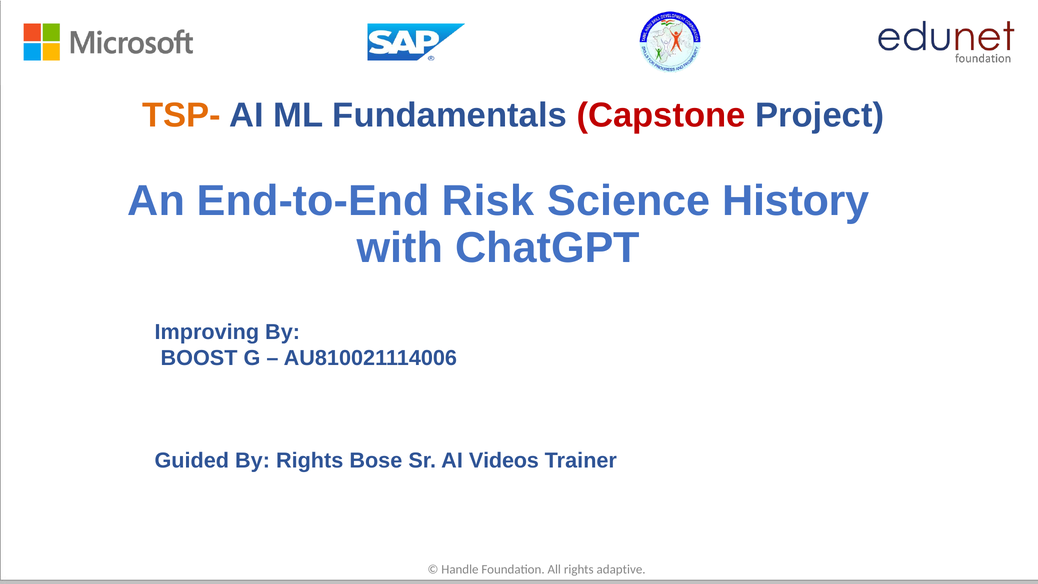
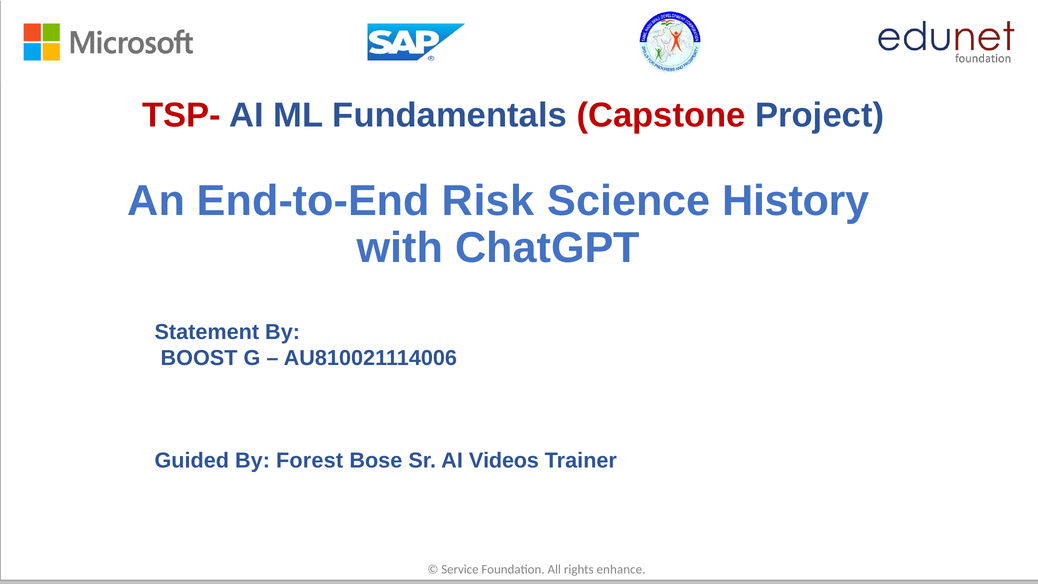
TSP- colour: orange -> red
Improving: Improving -> Statement
By Rights: Rights -> Forest
Handle: Handle -> Service
adaptive: adaptive -> enhance
